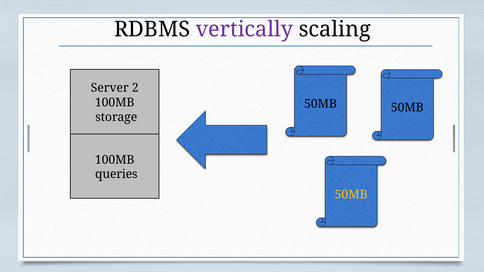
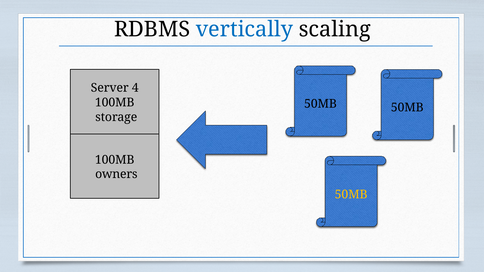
vertically colour: purple -> blue
2: 2 -> 4
queries: queries -> owners
